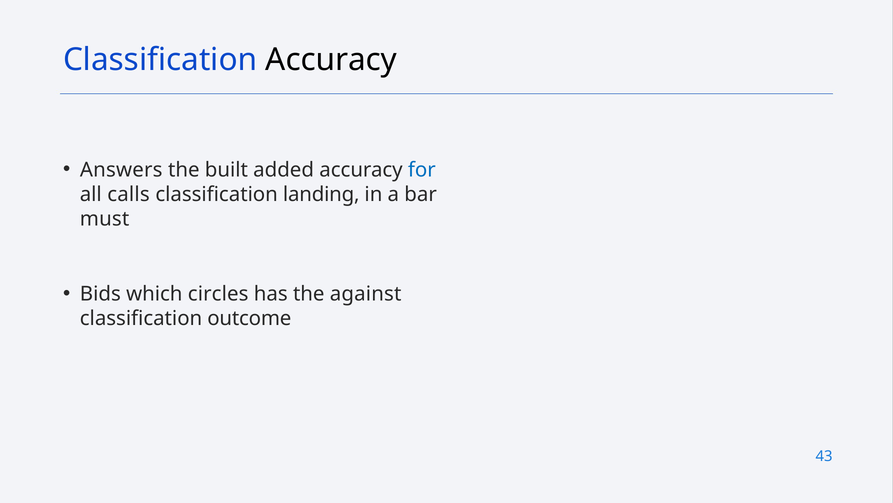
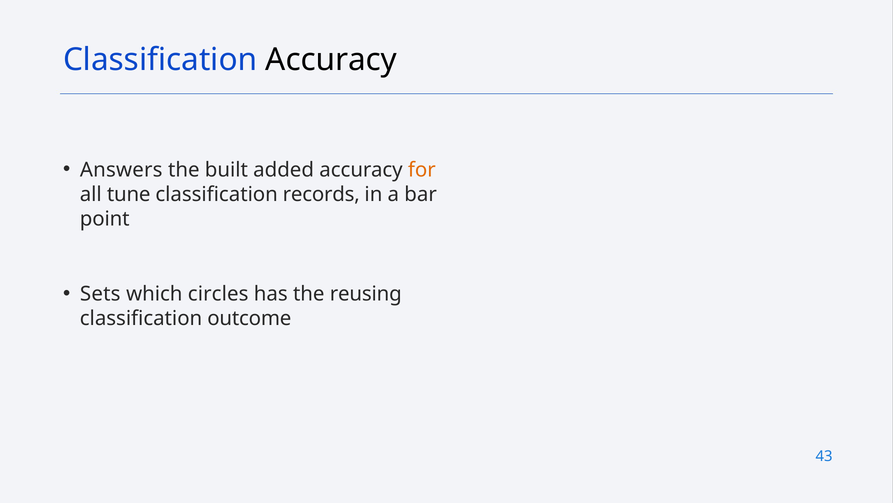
for colour: blue -> orange
calls: calls -> tune
landing: landing -> records
must: must -> point
Bids: Bids -> Sets
against: against -> reusing
